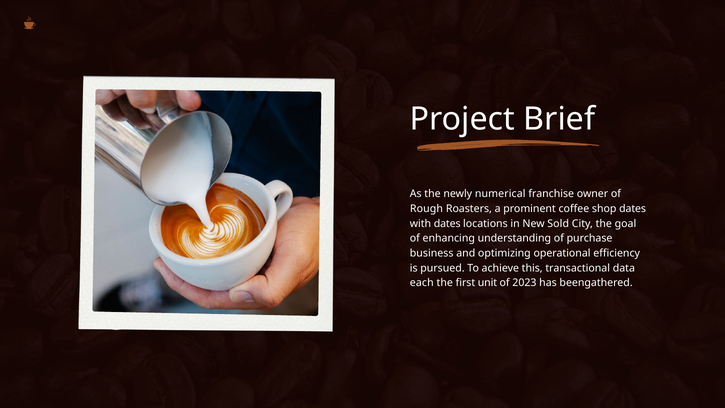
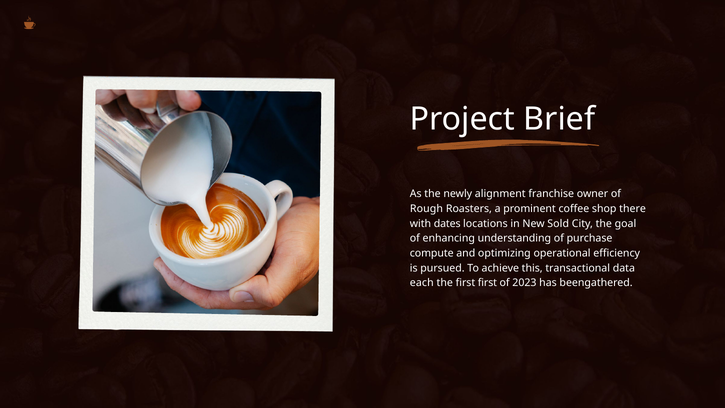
numerical: numerical -> alignment
shop dates: dates -> there
business: business -> compute
first unit: unit -> first
